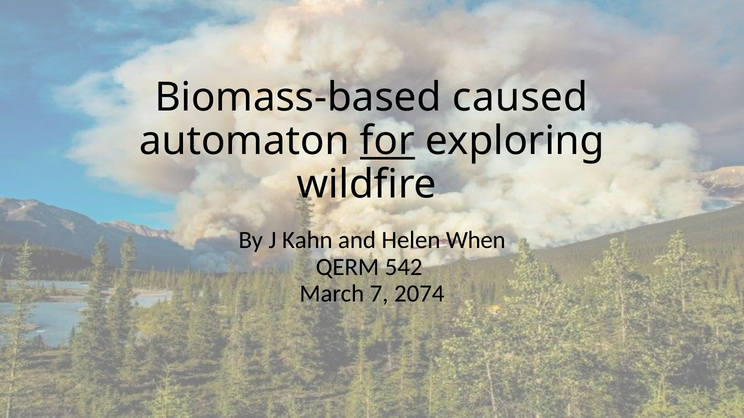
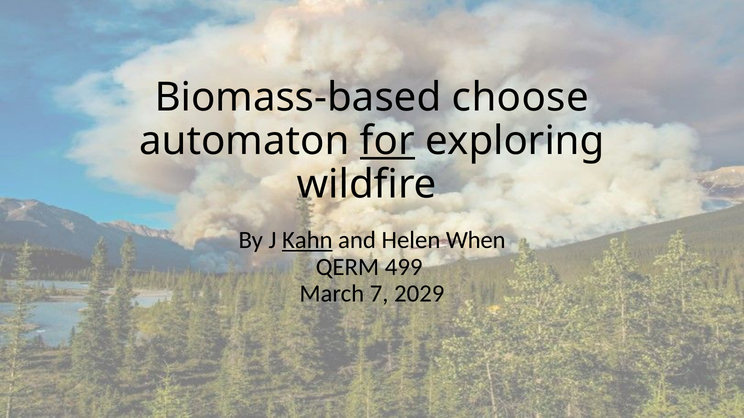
caused: caused -> choose
Kahn underline: none -> present
542: 542 -> 499
2074: 2074 -> 2029
